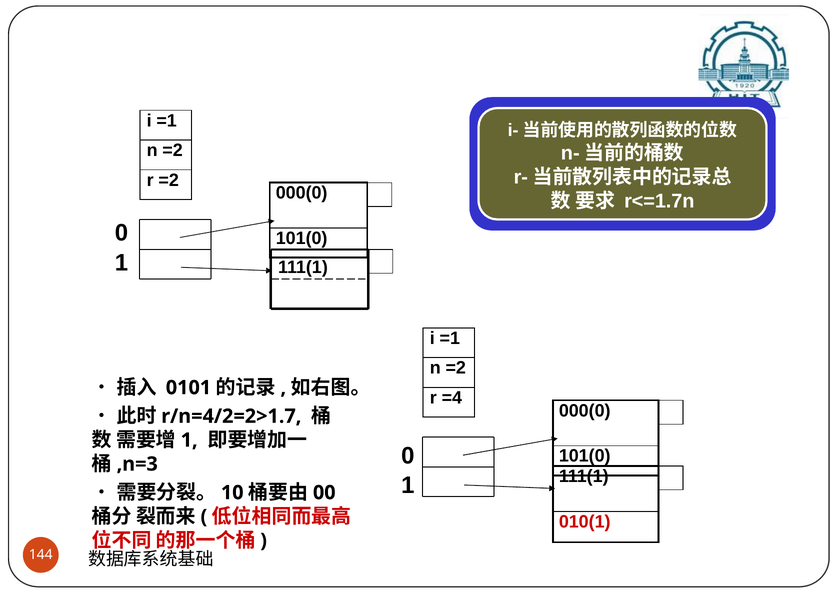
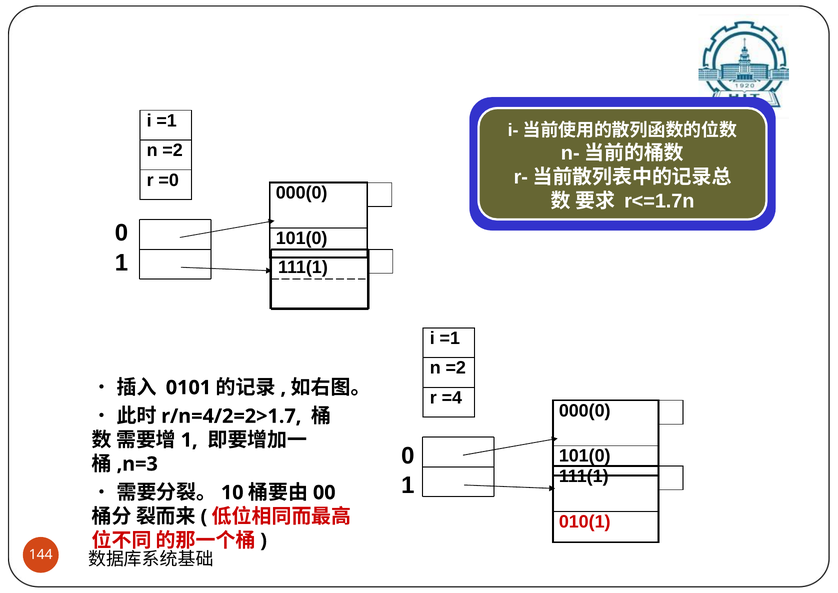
r =2: =2 -> =0
